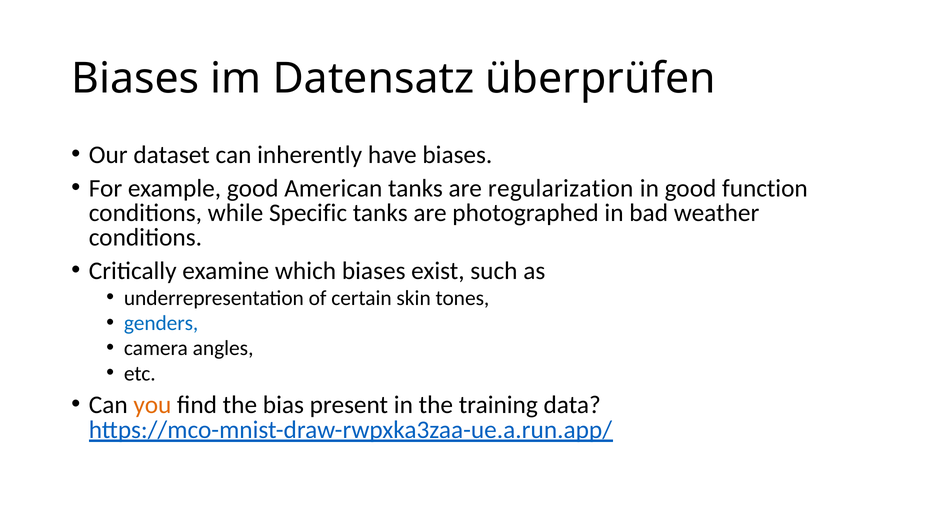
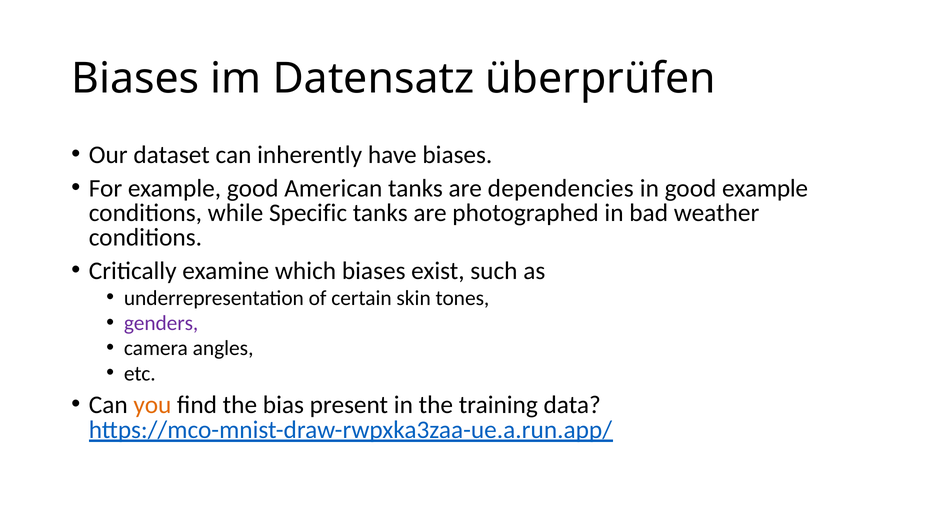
regularization: regularization -> dependencies
good function: function -> example
genders colour: blue -> purple
